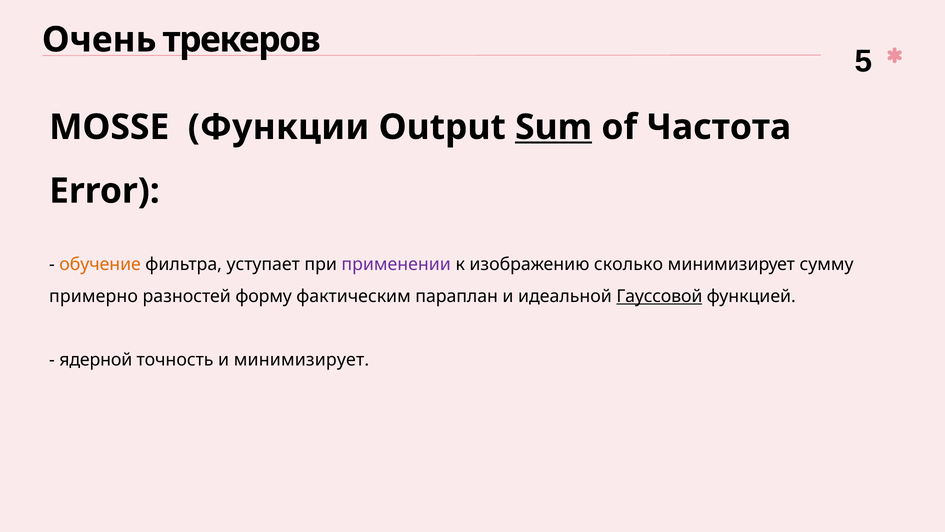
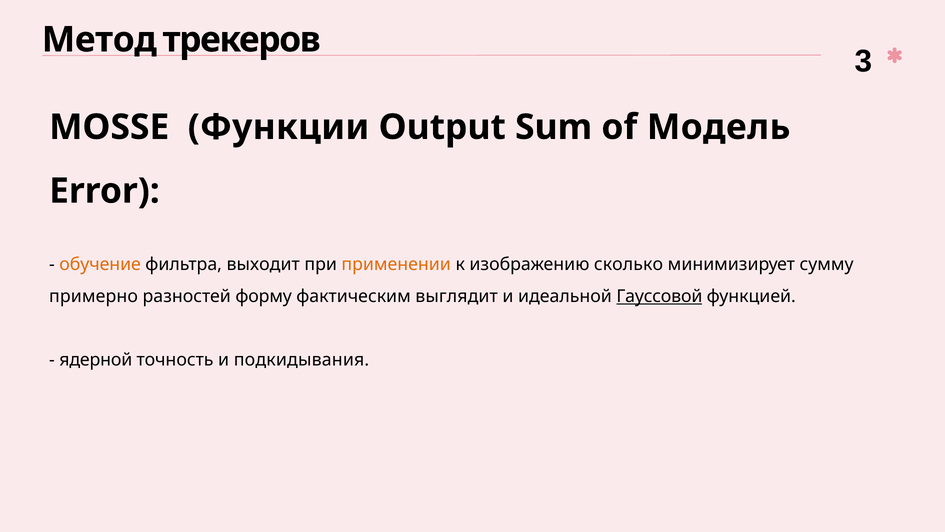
Очень: Очень -> Метод
5: 5 -> 3
Sum underline: present -> none
Частота: Частота -> Модель
уступает: уступает -> выходит
применении colour: purple -> orange
параплан: параплан -> выглядит
и минимизирует: минимизирует -> подкидывания
